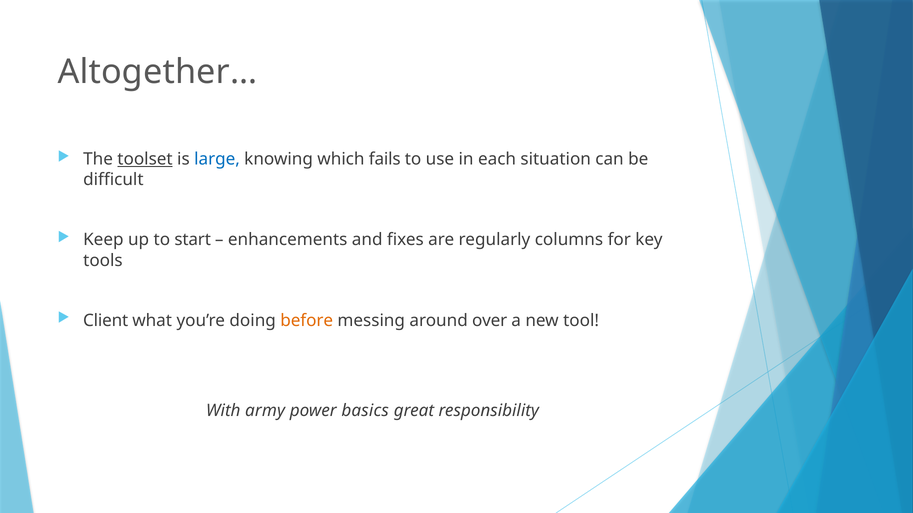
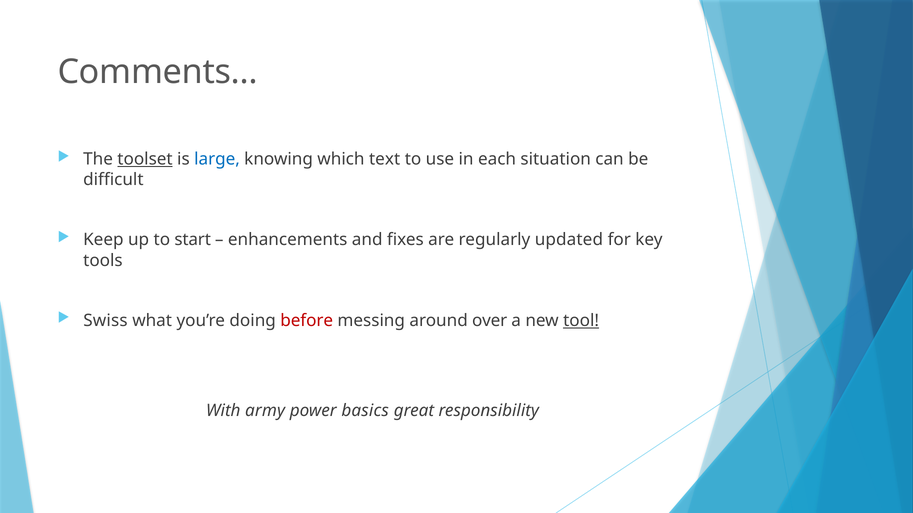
Altogether…: Altogether… -> Comments…
fails: fails -> text
columns: columns -> updated
Client: Client -> Swiss
before colour: orange -> red
tool underline: none -> present
